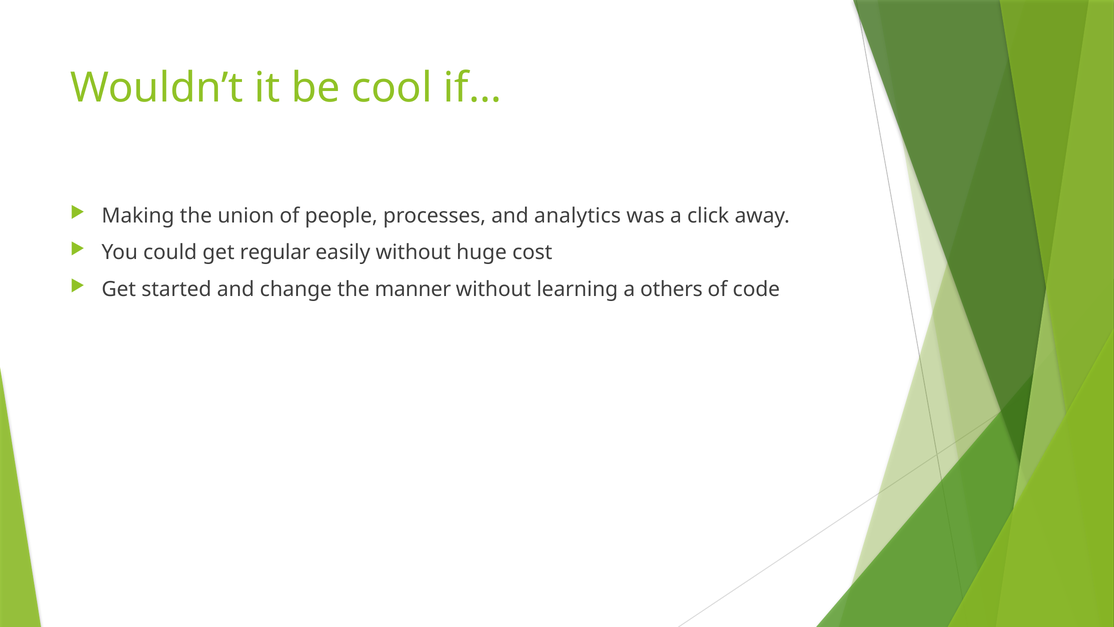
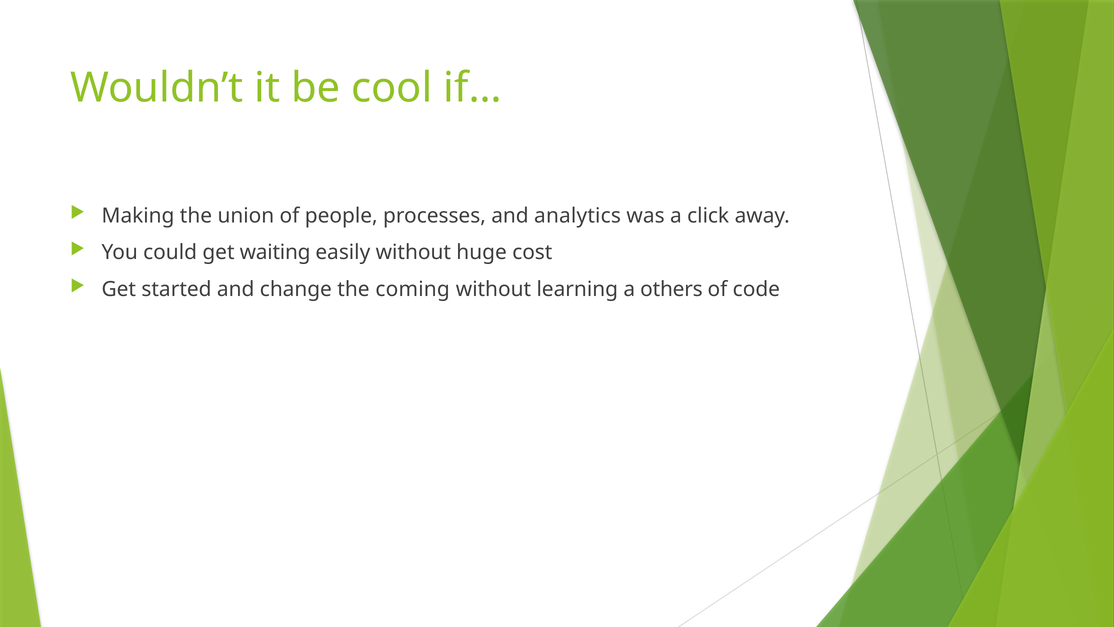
regular: regular -> waiting
manner: manner -> coming
